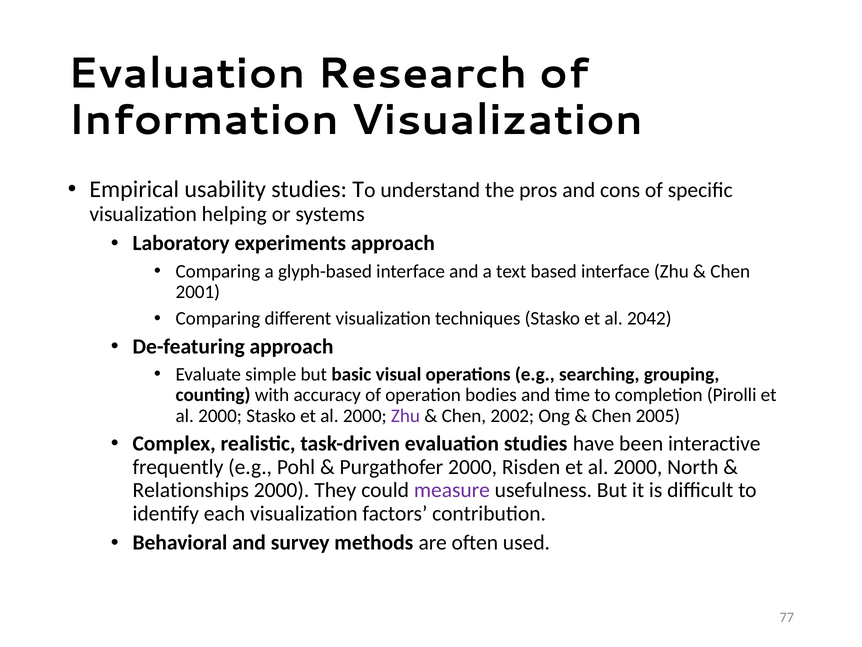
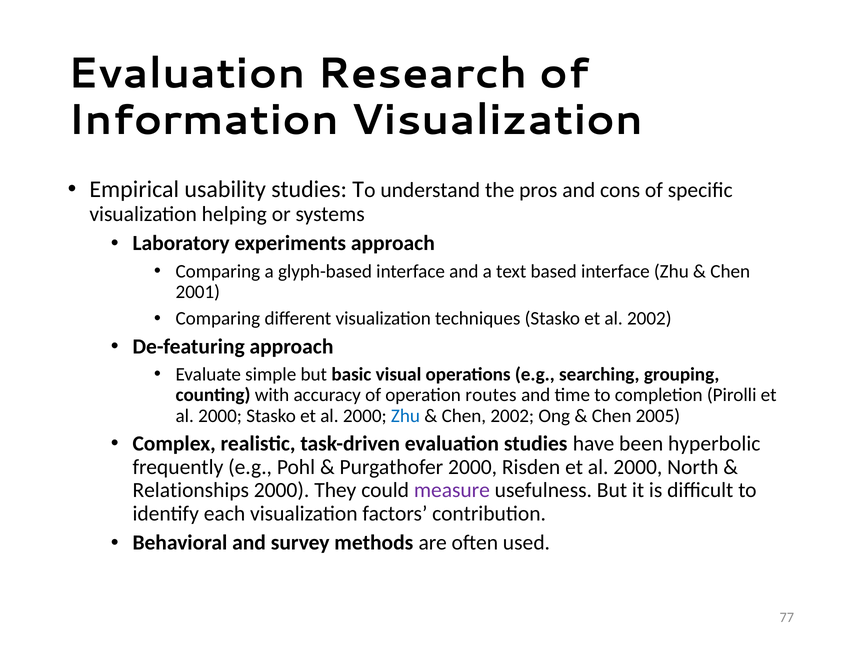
al 2042: 2042 -> 2002
bodies: bodies -> routes
Zhu at (405, 415) colour: purple -> blue
interactive: interactive -> hyperbolic
